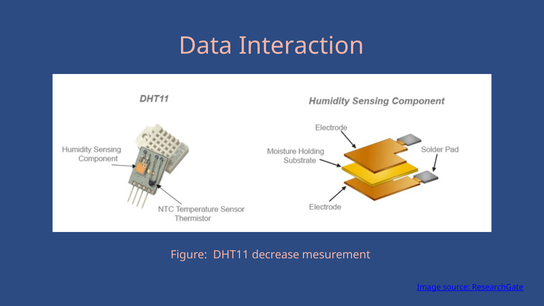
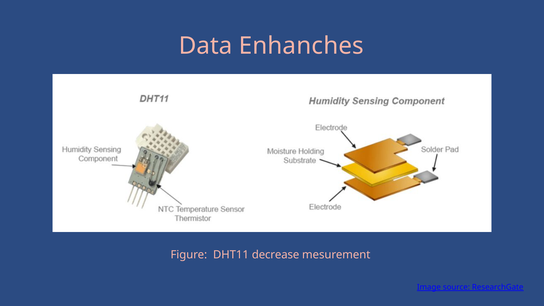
Interaction: Interaction -> Enhanches
